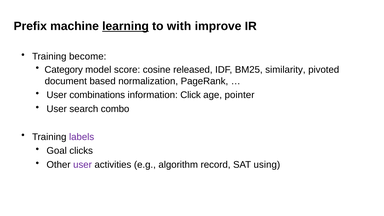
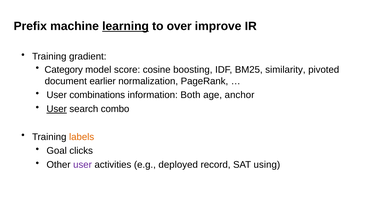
with: with -> over
become: become -> gradient
released: released -> boosting
based: based -> earlier
Click: Click -> Both
pointer: pointer -> anchor
User at (57, 109) underline: none -> present
labels colour: purple -> orange
algorithm: algorithm -> deployed
